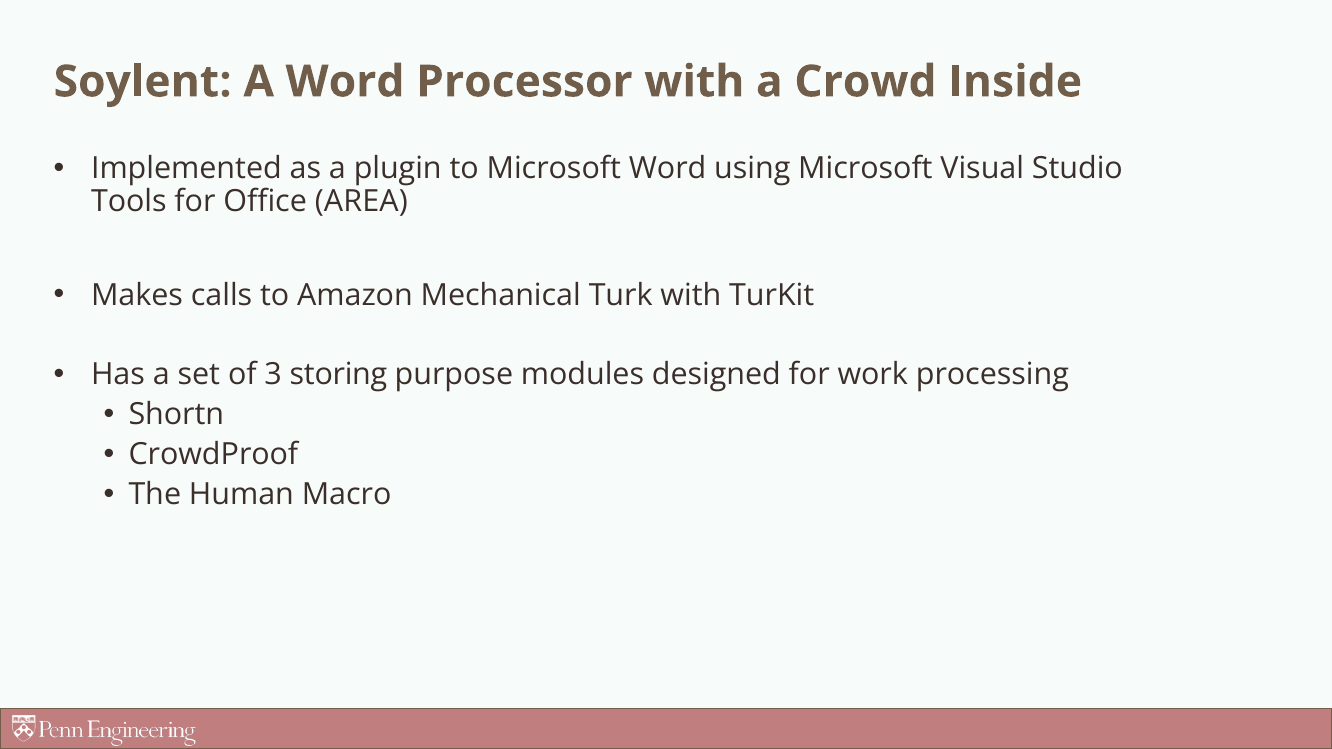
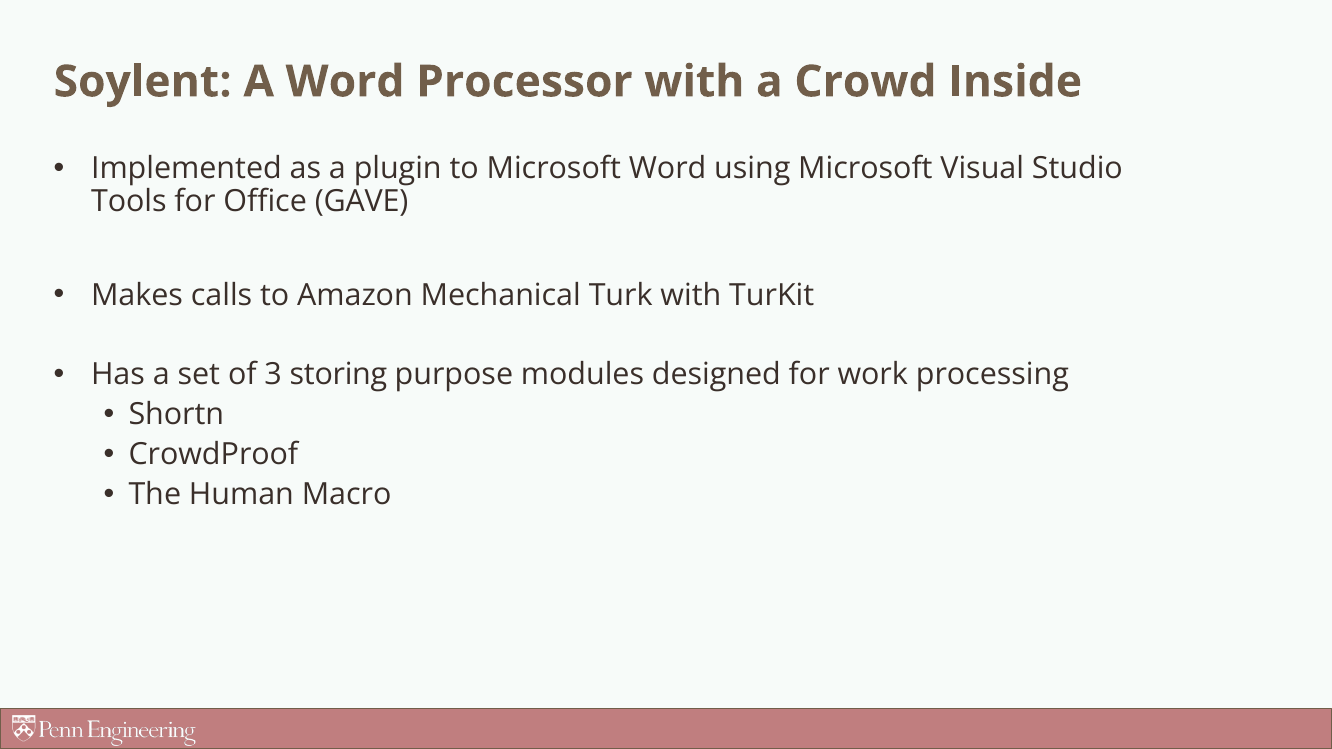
AREA: AREA -> GAVE
